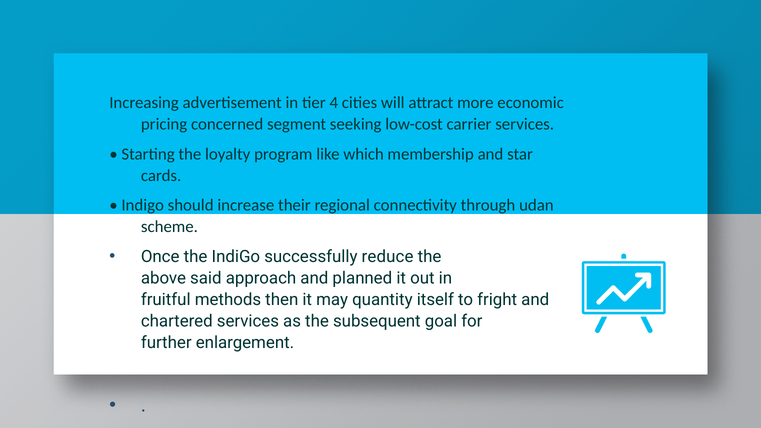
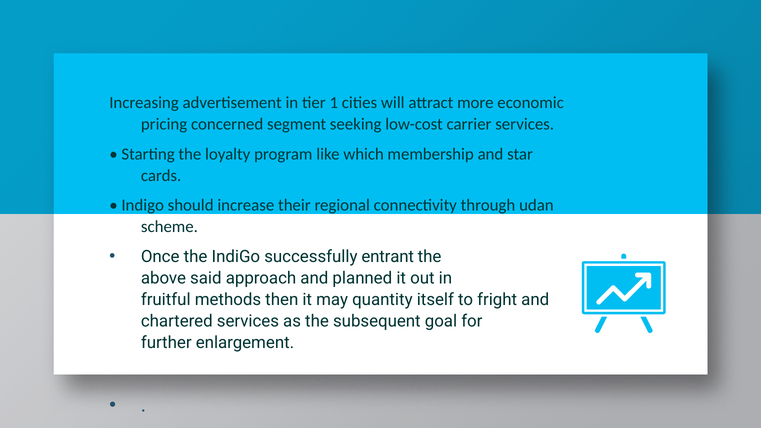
4: 4 -> 1
reduce: reduce -> entrant
